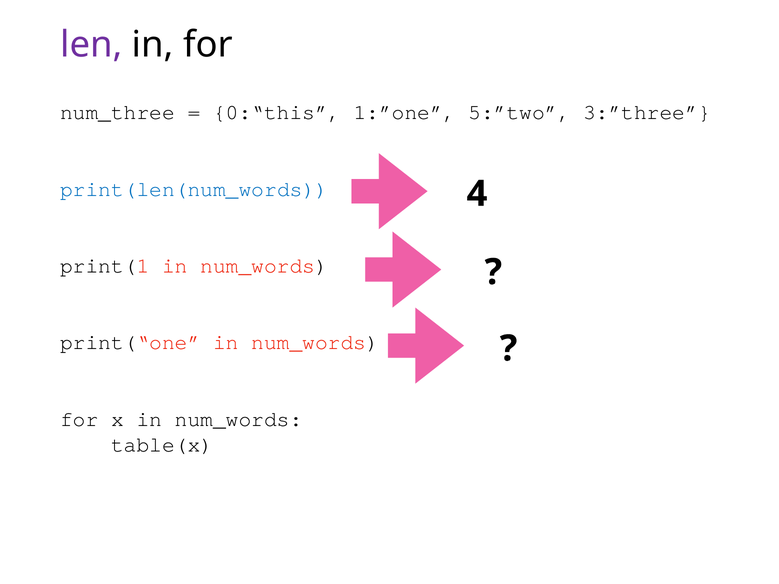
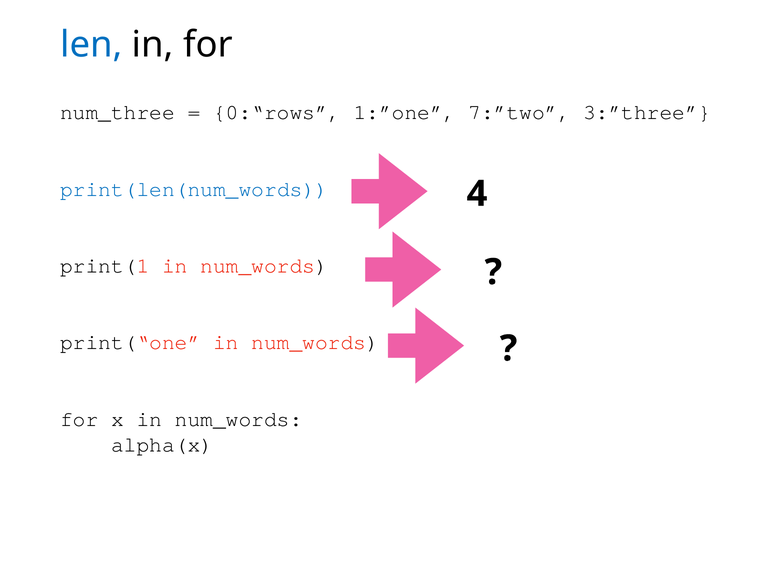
len colour: purple -> blue
0:“this: 0:“this -> 0:“rows
5:”two: 5:”two -> 7:”two
table(x: table(x -> alpha(x
